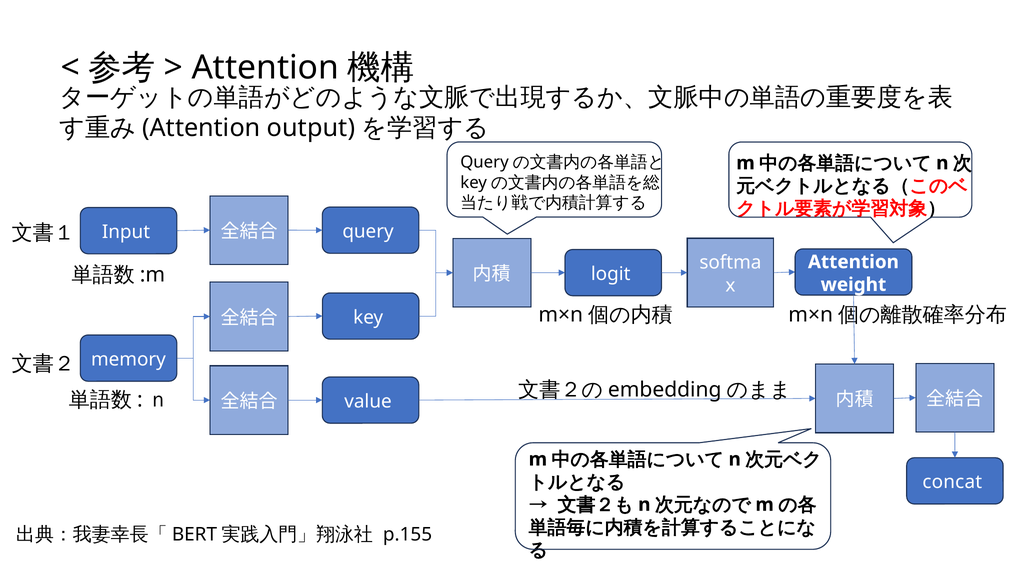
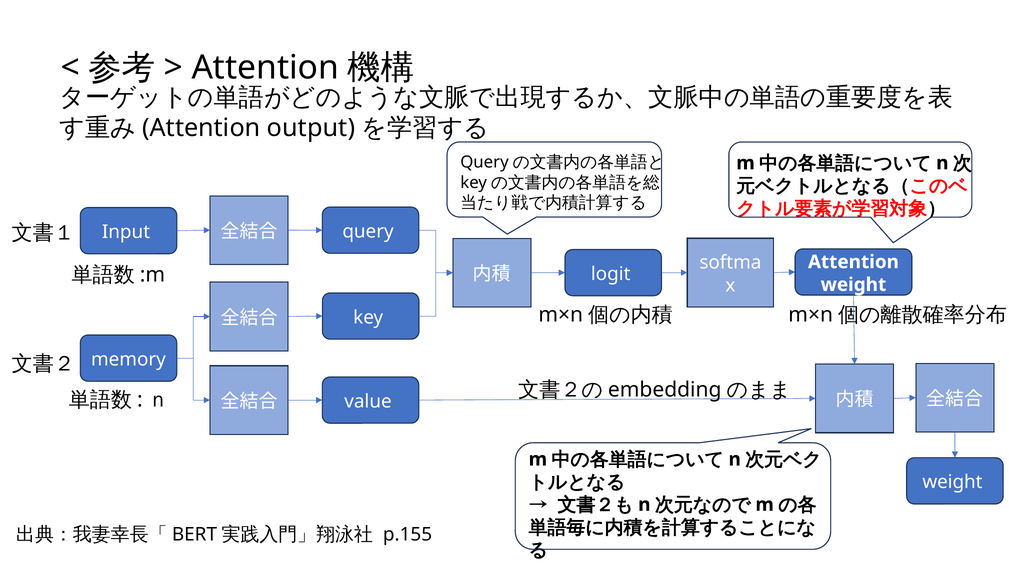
concat at (952, 483): concat -> weight
